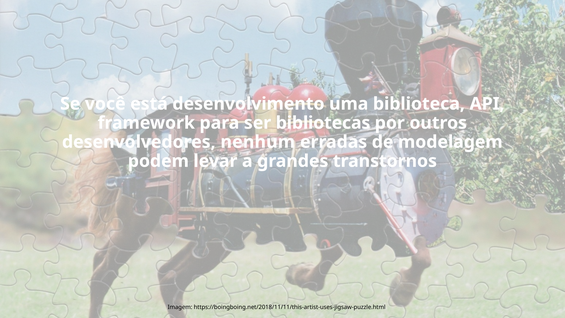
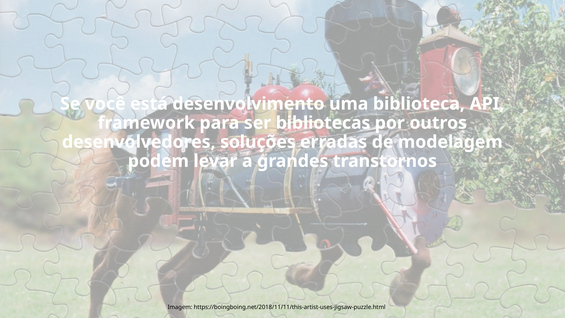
nenhum: nenhum -> soluções
